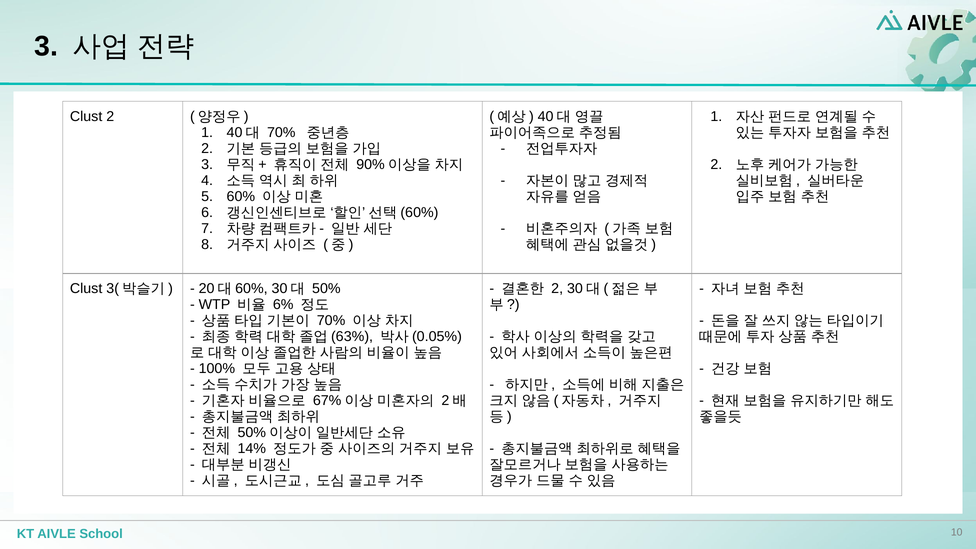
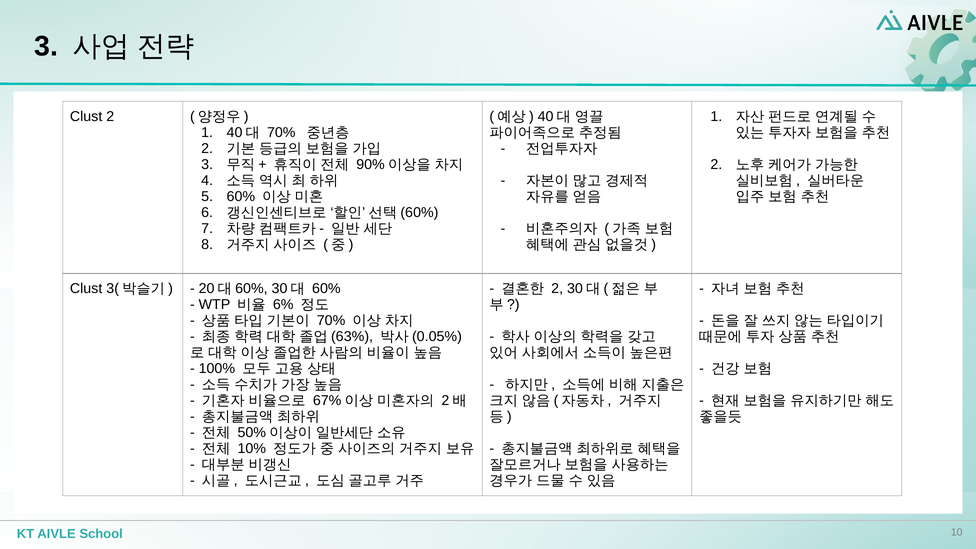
50% at (326, 289): 50% -> 60%
14%: 14% -> 10%
